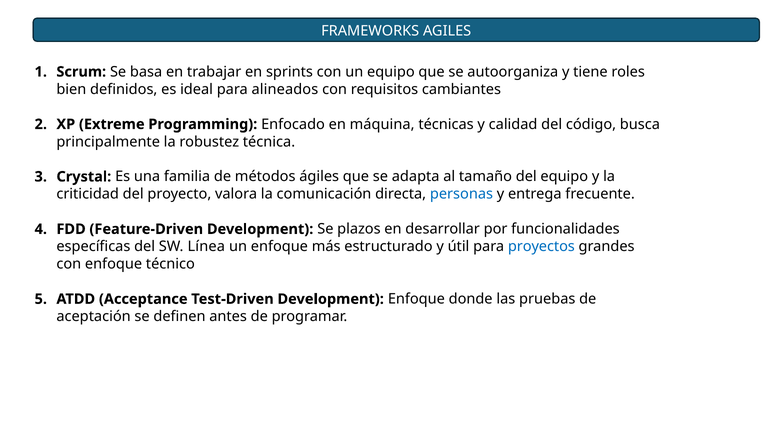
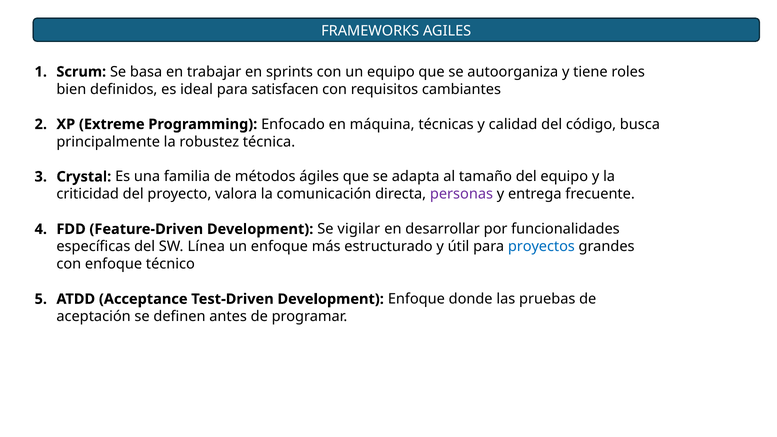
alineados: alineados -> satisfacen
personas colour: blue -> purple
plazos: plazos -> vigilar
